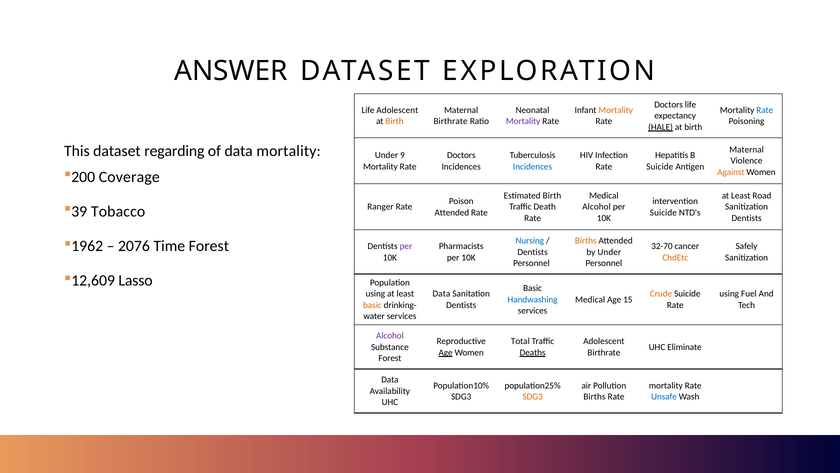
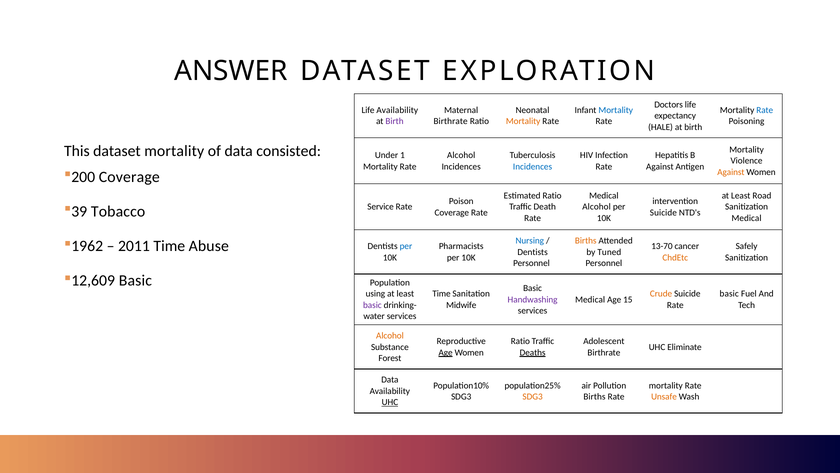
Life Adolescent: Adolescent -> Availability
Mortality at (616, 110) colour: orange -> blue
Birth at (395, 121) colour: orange -> purple
Mortality at (523, 121) colour: purple -> orange
HALE underline: present -> none
dataset regarding: regarding -> mortality
data mortality: mortality -> consisted
Maternal at (747, 150): Maternal -> Mortality
9: 9 -> 1
Doctors at (461, 155): Doctors -> Alcohol
Suicide at (660, 166): Suicide -> Against
Estimated Birth: Birth -> Ratio
Ranger: Ranger -> Service
Attended at (452, 212): Attended -> Coverage
Dentists at (747, 218): Dentists -> Medical
2076: 2076 -> 2011
Time Forest: Forest -> Abuse
per at (406, 246) colour: purple -> blue
32-70: 32-70 -> 13-70
by Under: Under -> Tuned
Lasso at (136, 280): Lasso -> Basic
Data at (441, 294): Data -> Time
using at (729, 294): using -> basic
Handwashing colour: blue -> purple
basic at (372, 305) colour: orange -> purple
Dentists at (461, 305): Dentists -> Midwife
Alcohol at (390, 336) colour: purple -> orange
Total at (520, 341): Total -> Ratio
Unsafe colour: blue -> orange
UHC at (390, 402) underline: none -> present
